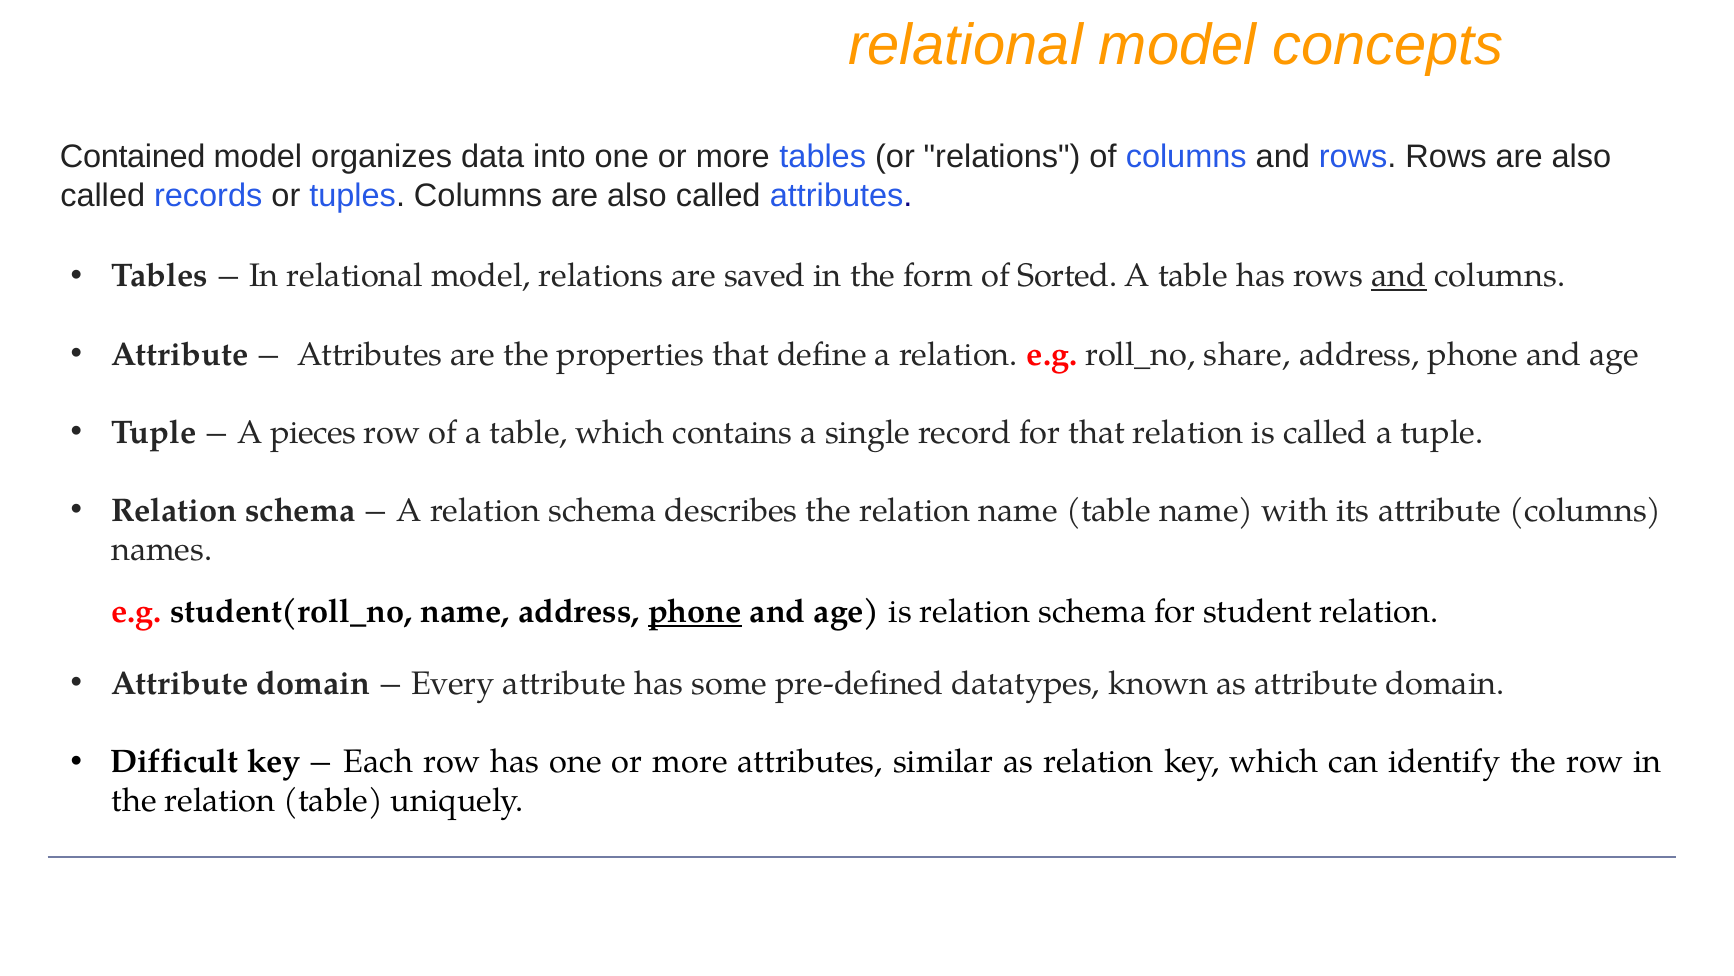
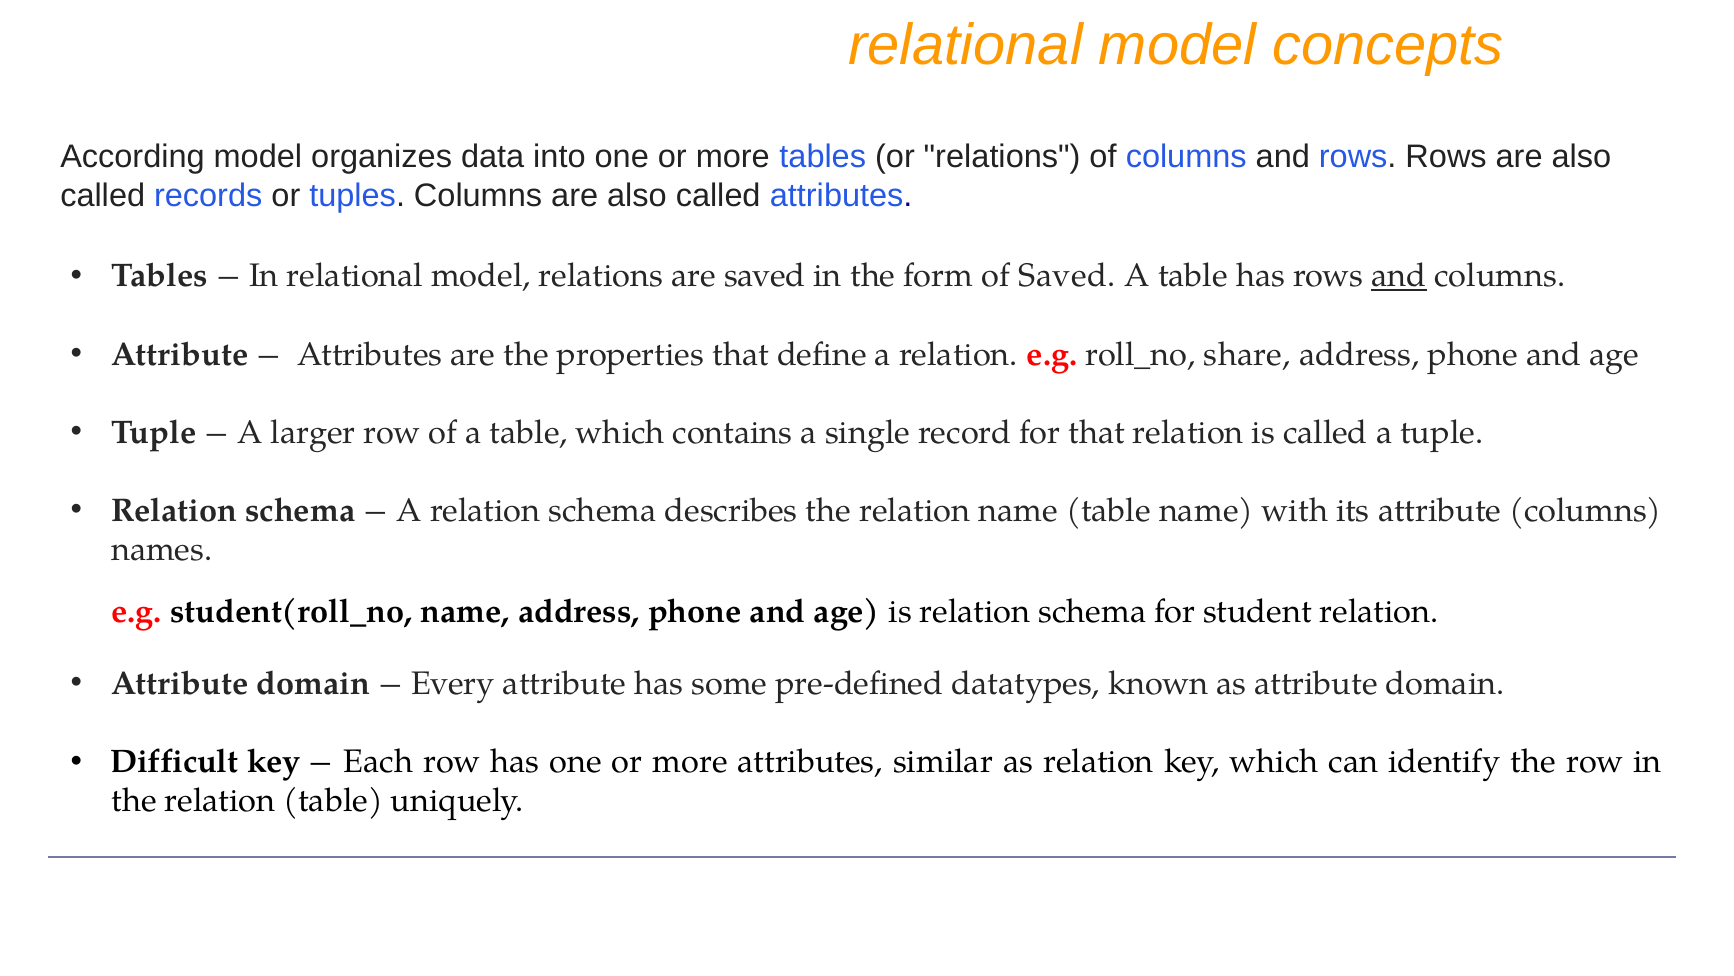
Contained: Contained -> According
of Sorted: Sorted -> Saved
pieces: pieces -> larger
phone at (695, 612) underline: present -> none
